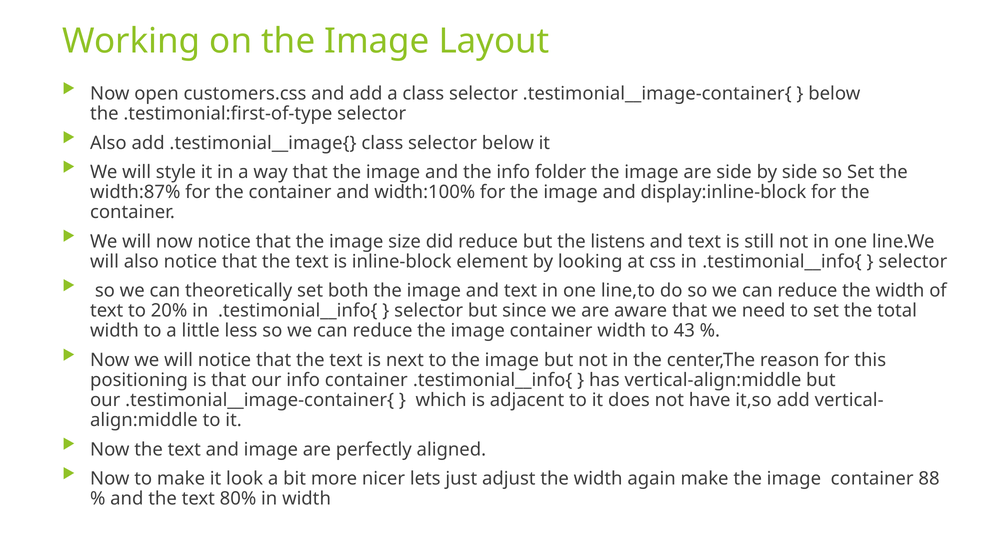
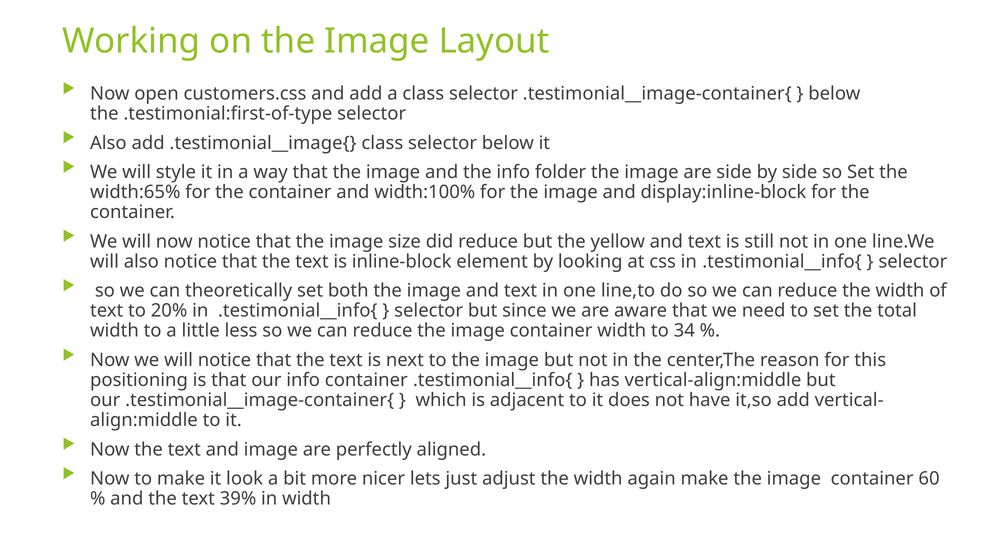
width:87%: width:87% -> width:65%
listens: listens -> yellow
43: 43 -> 34
88: 88 -> 60
80%: 80% -> 39%
